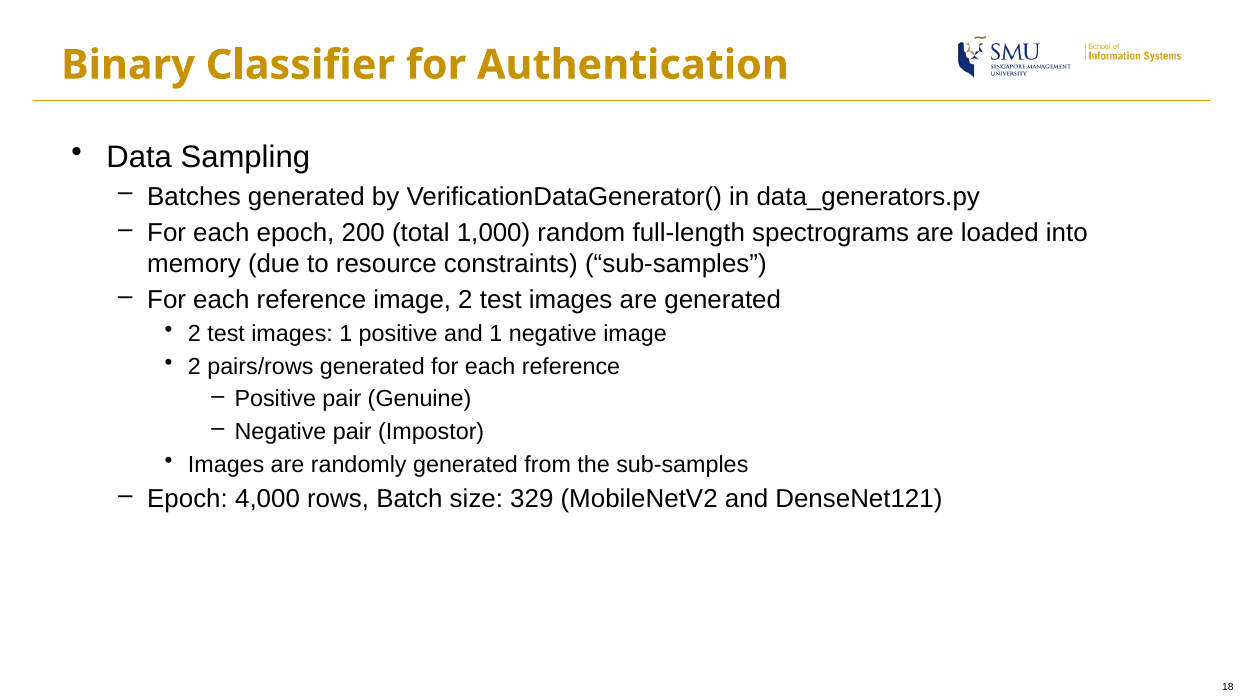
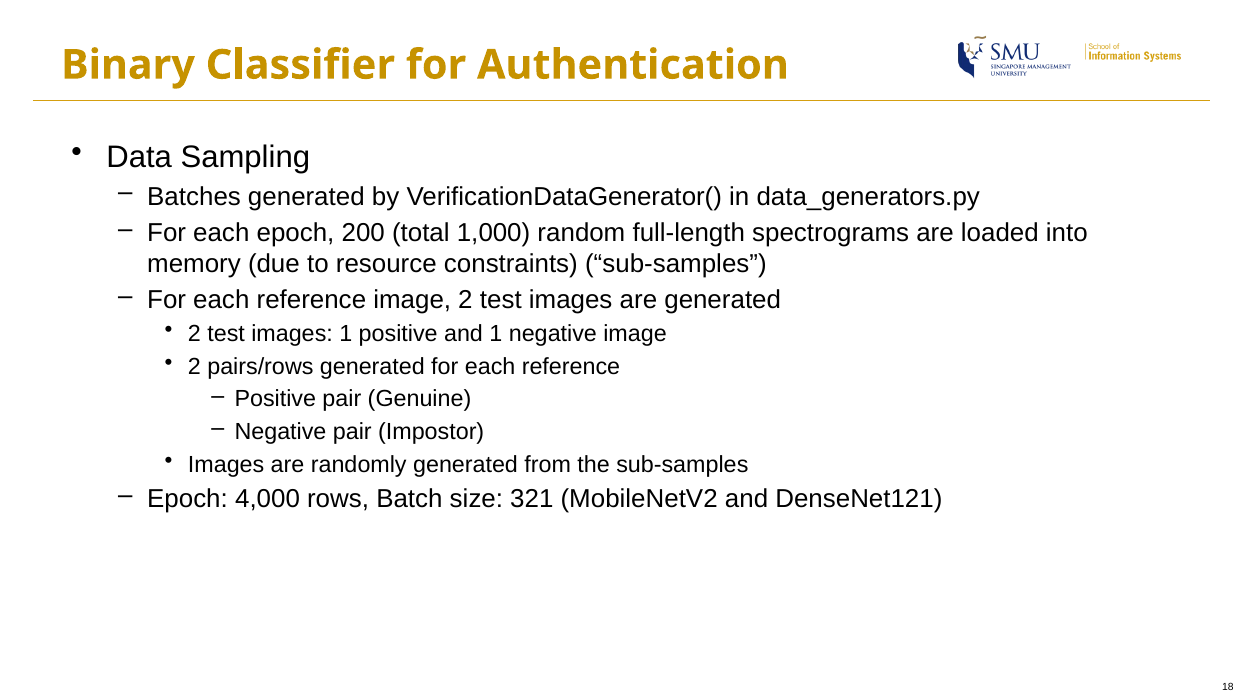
329: 329 -> 321
